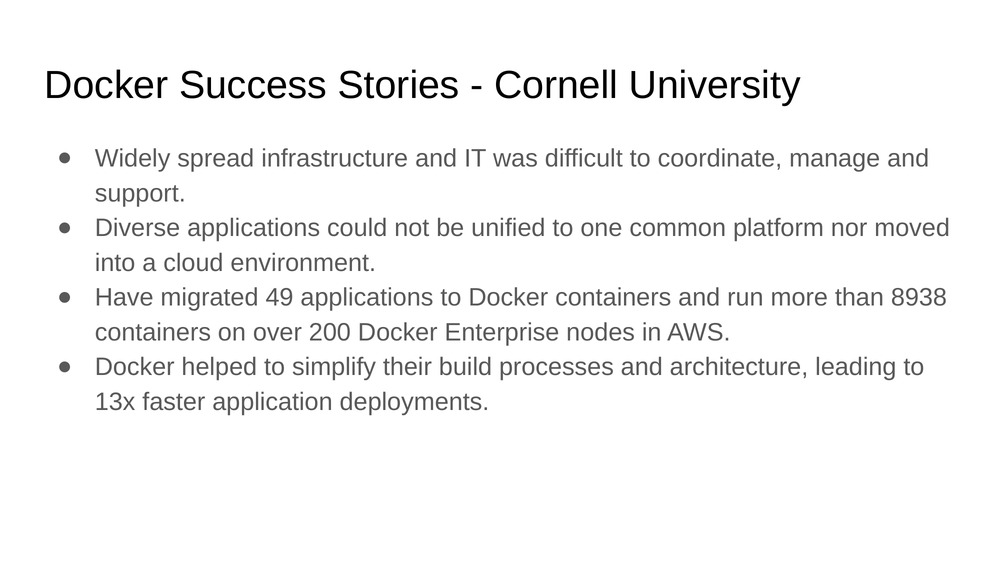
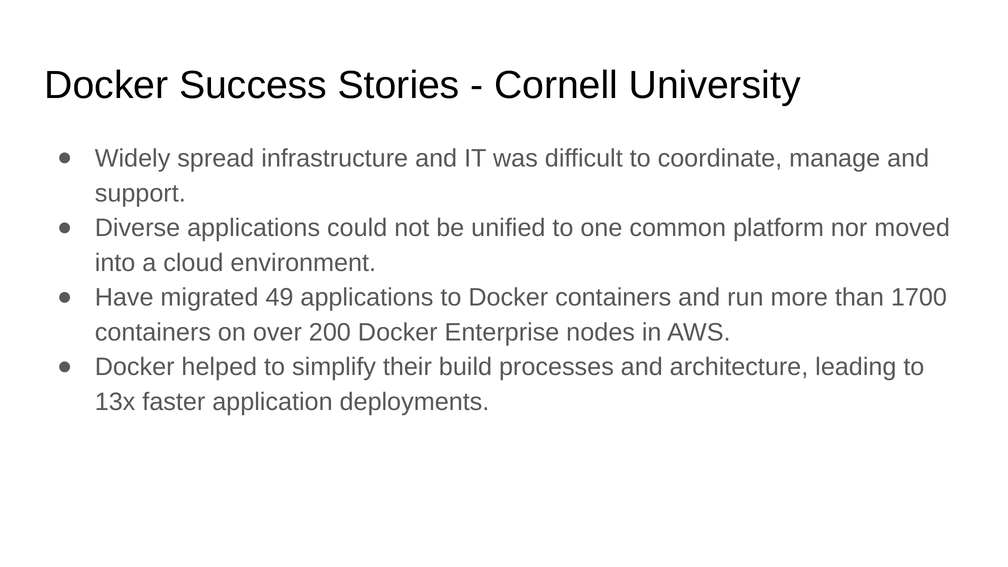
8938: 8938 -> 1700
